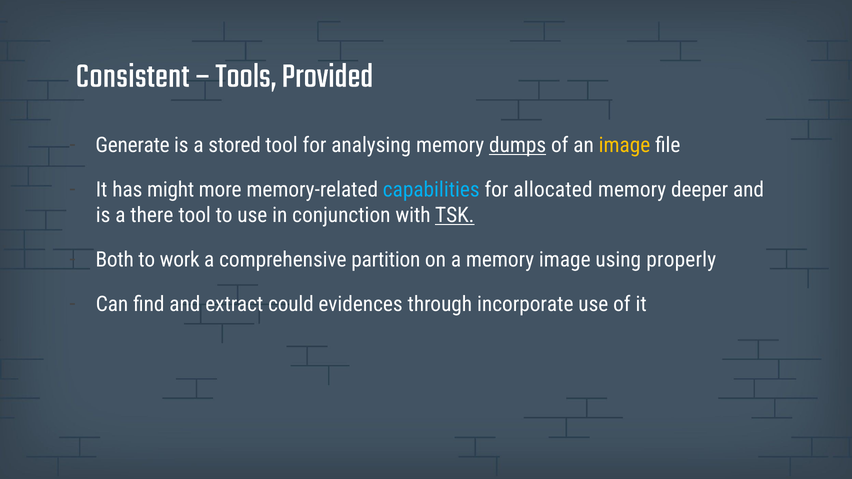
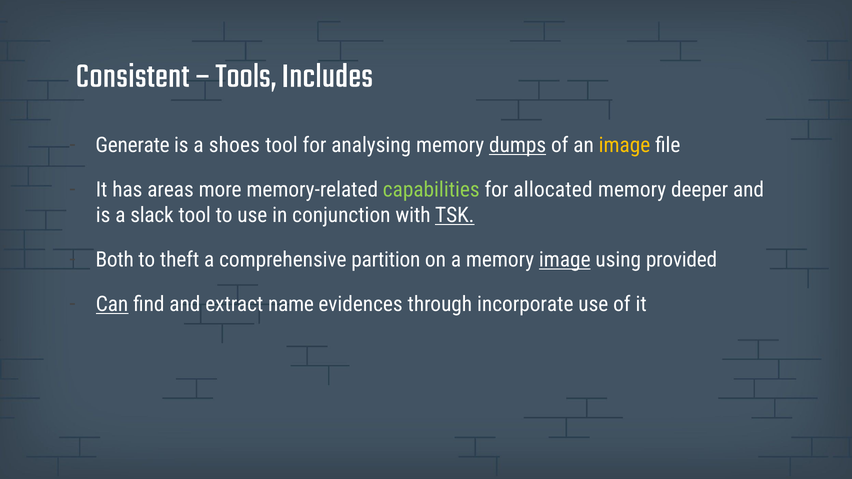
Provided: Provided -> Includes
stored: stored -> shoes
might: might -> areas
capabilities colour: light blue -> light green
there: there -> slack
work: work -> theft
image at (565, 260) underline: none -> present
properly: properly -> provided
Can underline: none -> present
could: could -> name
